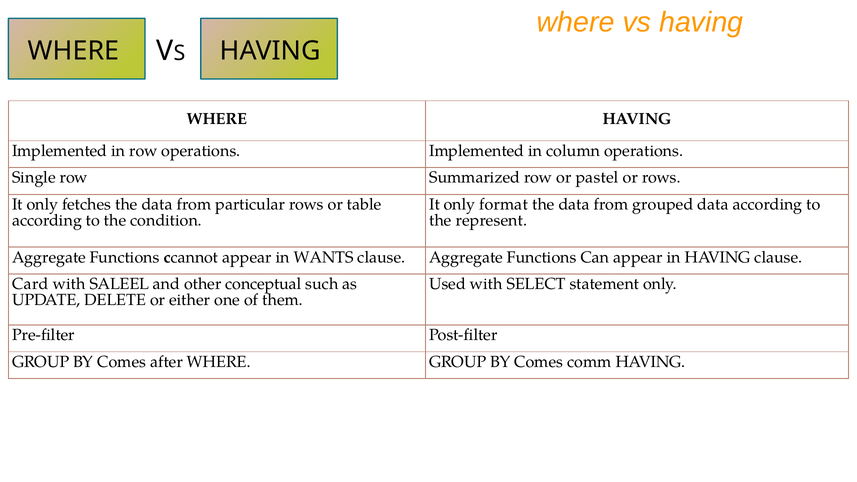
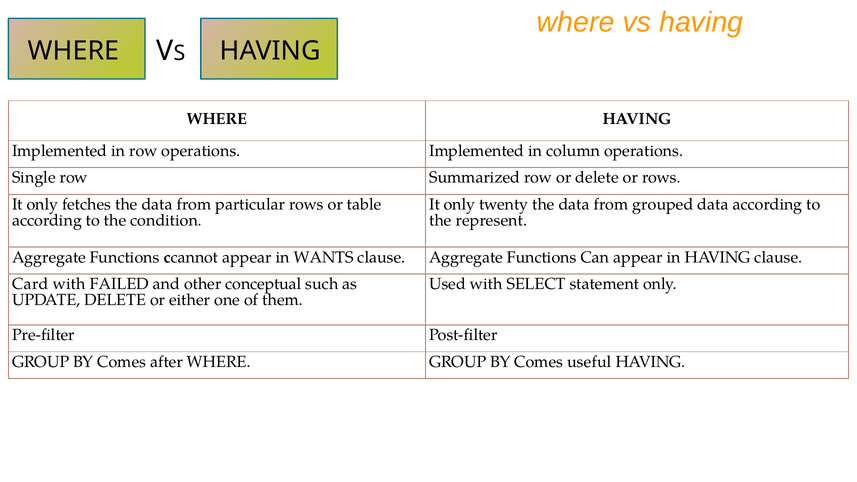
or pastel: pastel -> delete
format: format -> twenty
SALEEL: SALEEL -> FAILED
comm: comm -> useful
